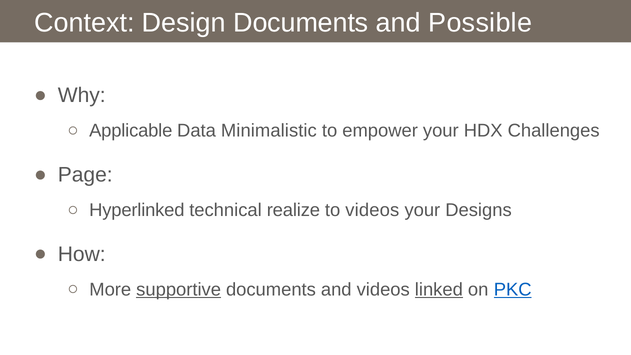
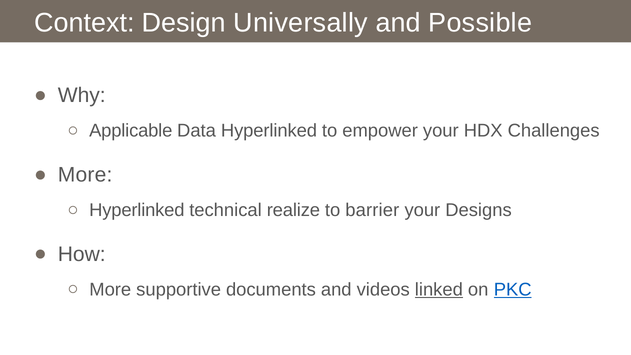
Design Documents: Documents -> Universally
Data Minimalistic: Minimalistic -> Hyperlinked
Page at (85, 175): Page -> More
to videos: videos -> barrier
supportive underline: present -> none
